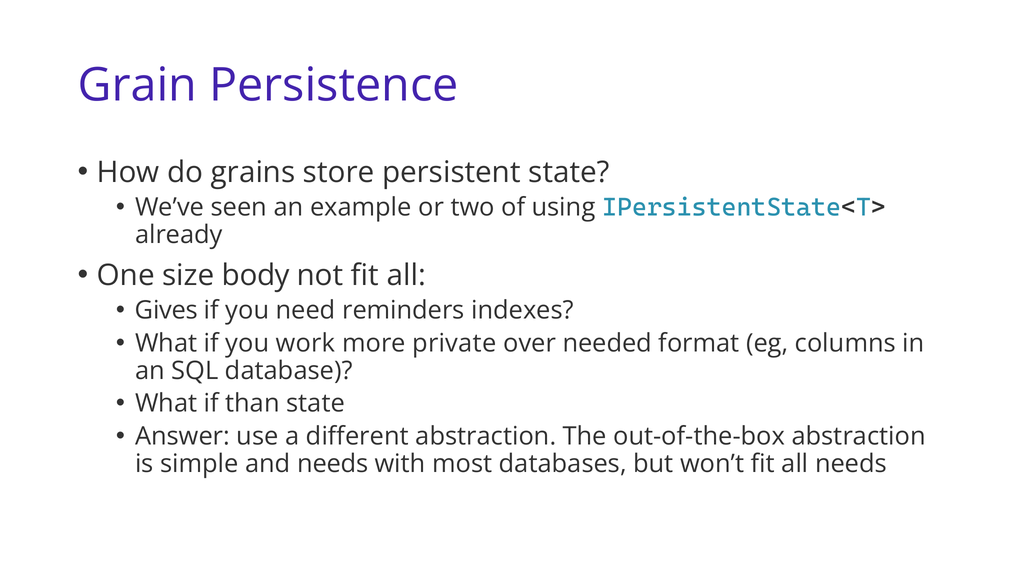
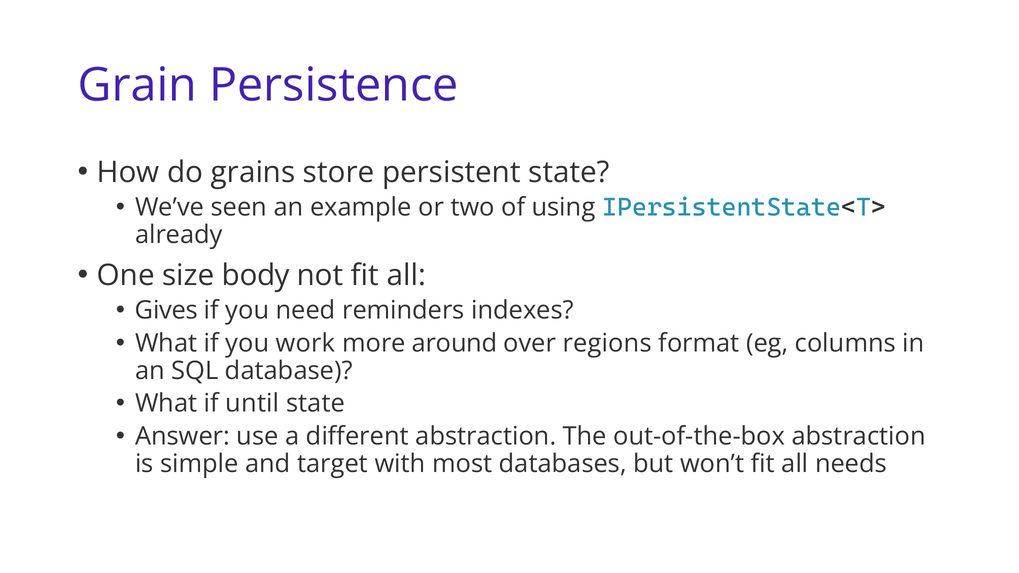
private: private -> around
needed: needed -> regions
than: than -> until
and needs: needs -> target
